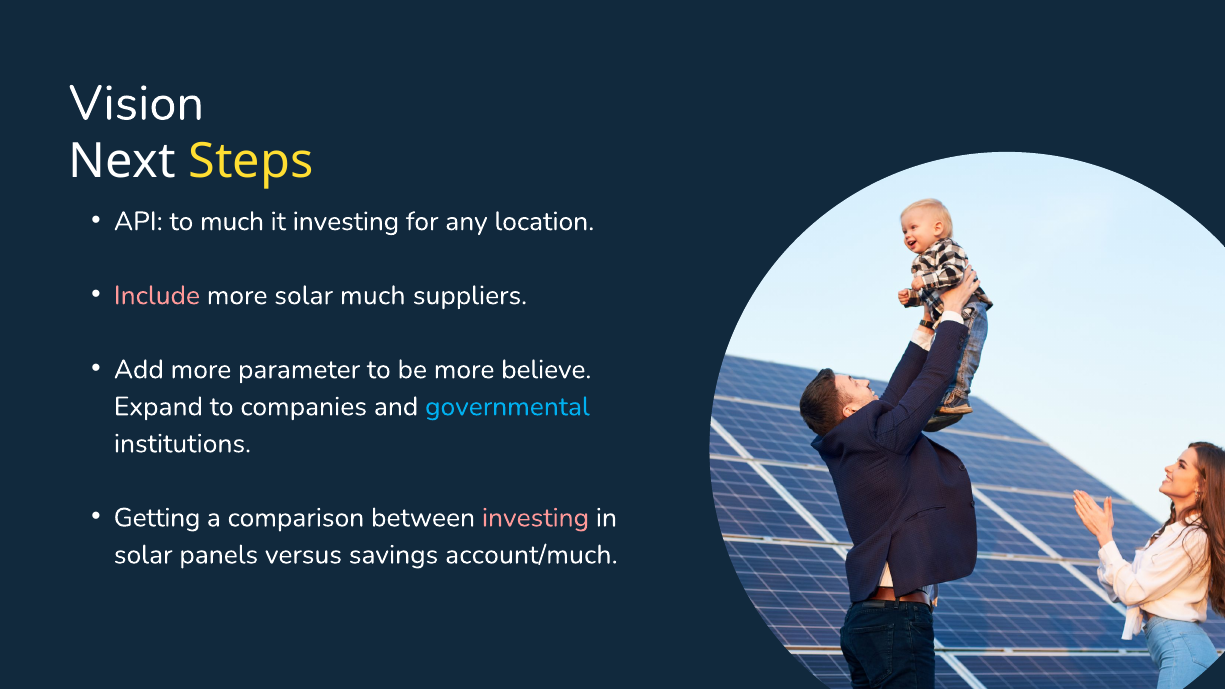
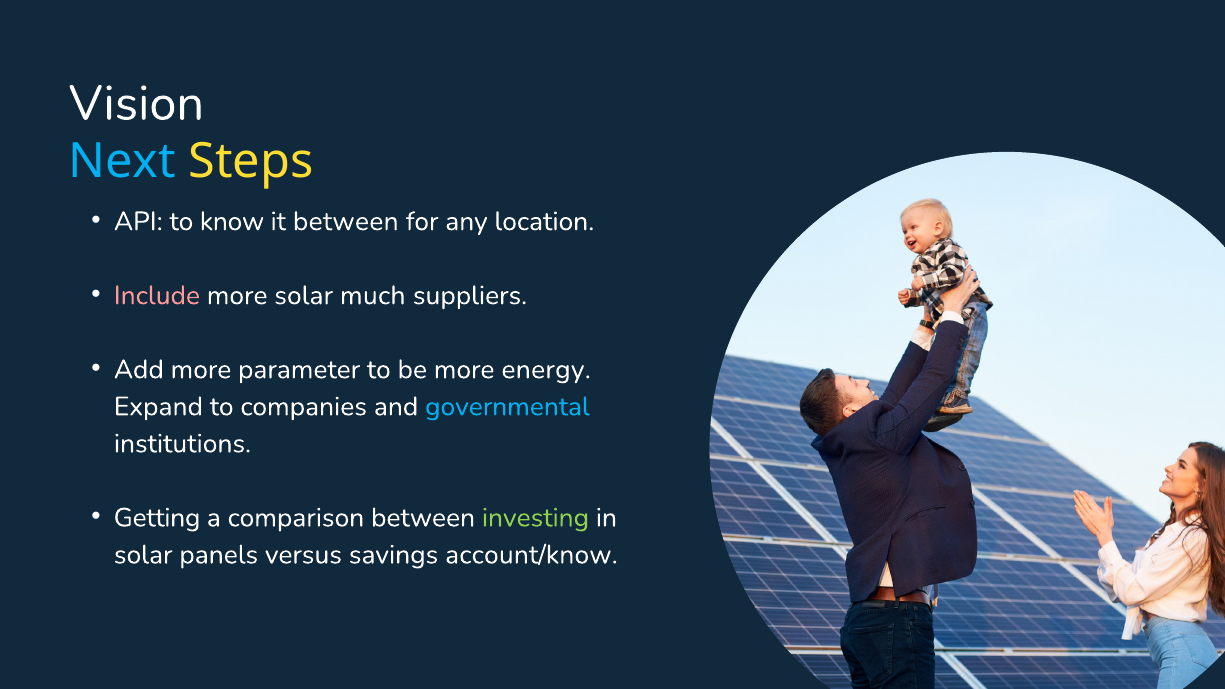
Next colour: white -> light blue
to much: much -> know
it investing: investing -> between
believe: believe -> energy
investing at (535, 518) colour: pink -> light green
account/much: account/much -> account/know
